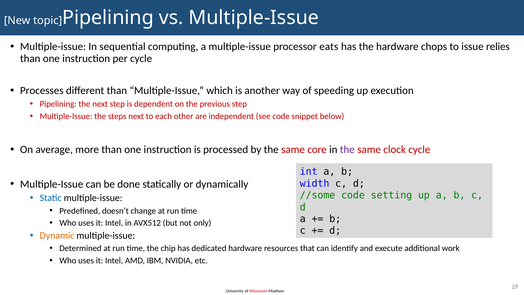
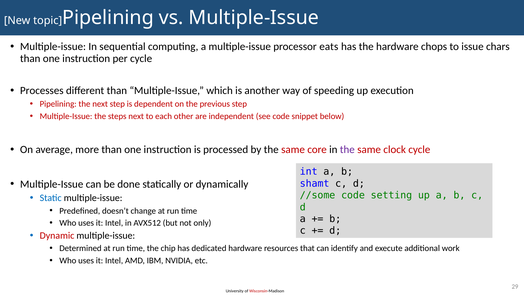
relies: relies -> chars
width: width -> shamt
Dynamic colour: orange -> red
